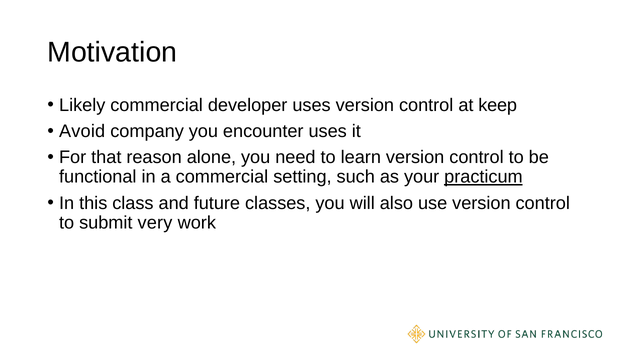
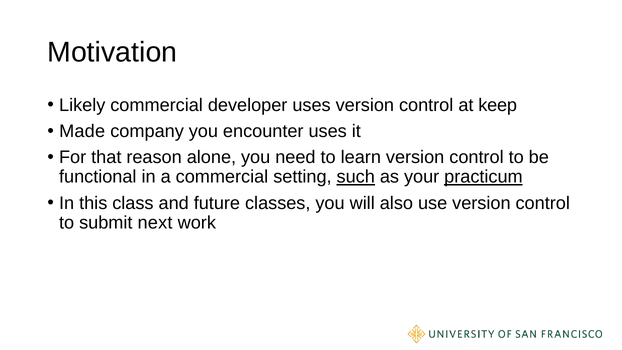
Avoid: Avoid -> Made
such underline: none -> present
very: very -> next
